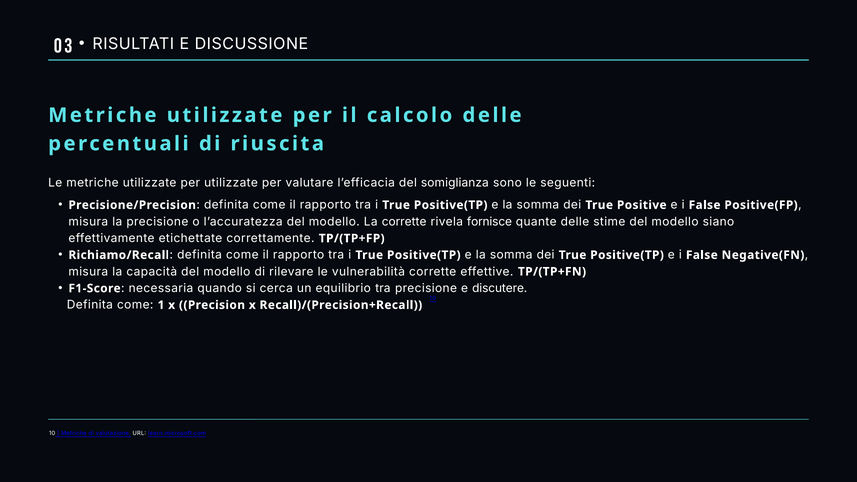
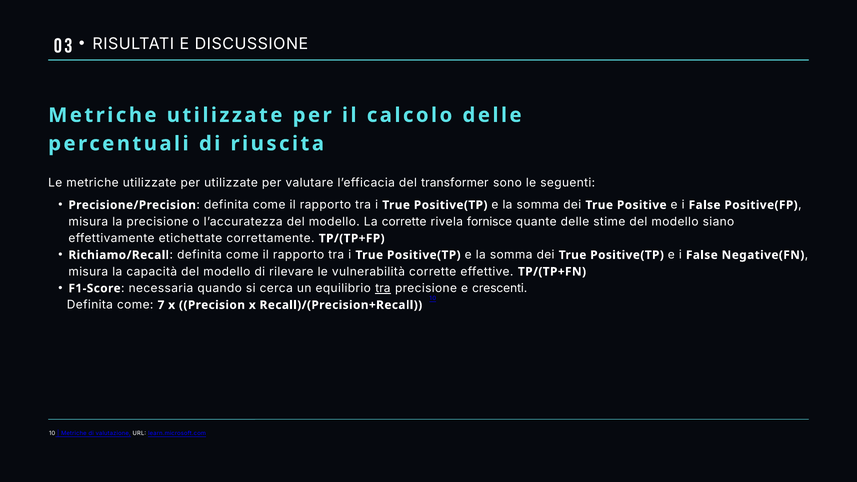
somiglianza: somiglianza -> transformer
tra at (383, 288) underline: none -> present
discutere: discutere -> crescenti
1: 1 -> 7
